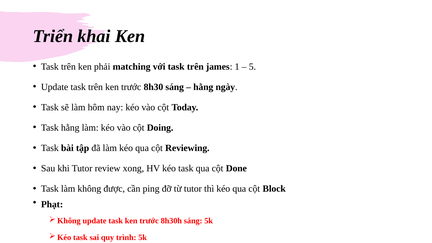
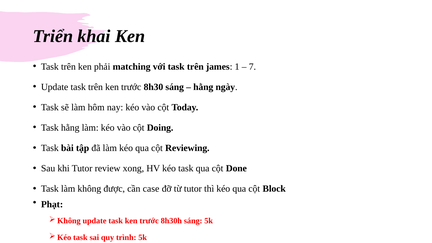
5: 5 -> 7
ping: ping -> case
